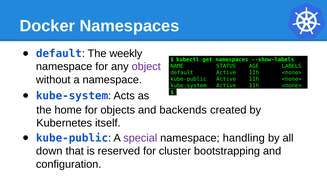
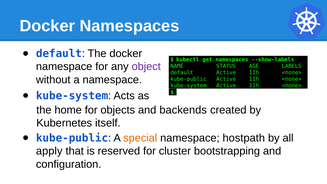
The weekly: weekly -> docker
special colour: purple -> orange
handling: handling -> hostpath
down: down -> apply
